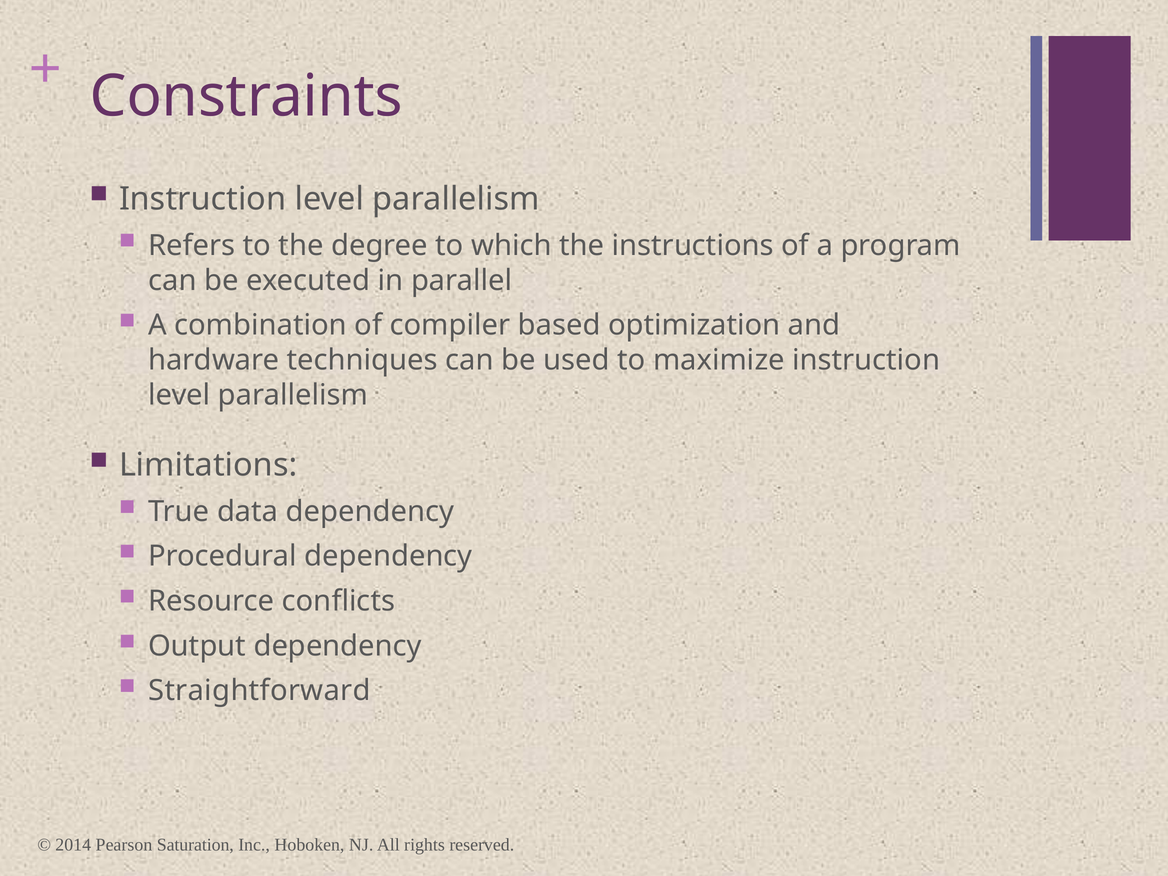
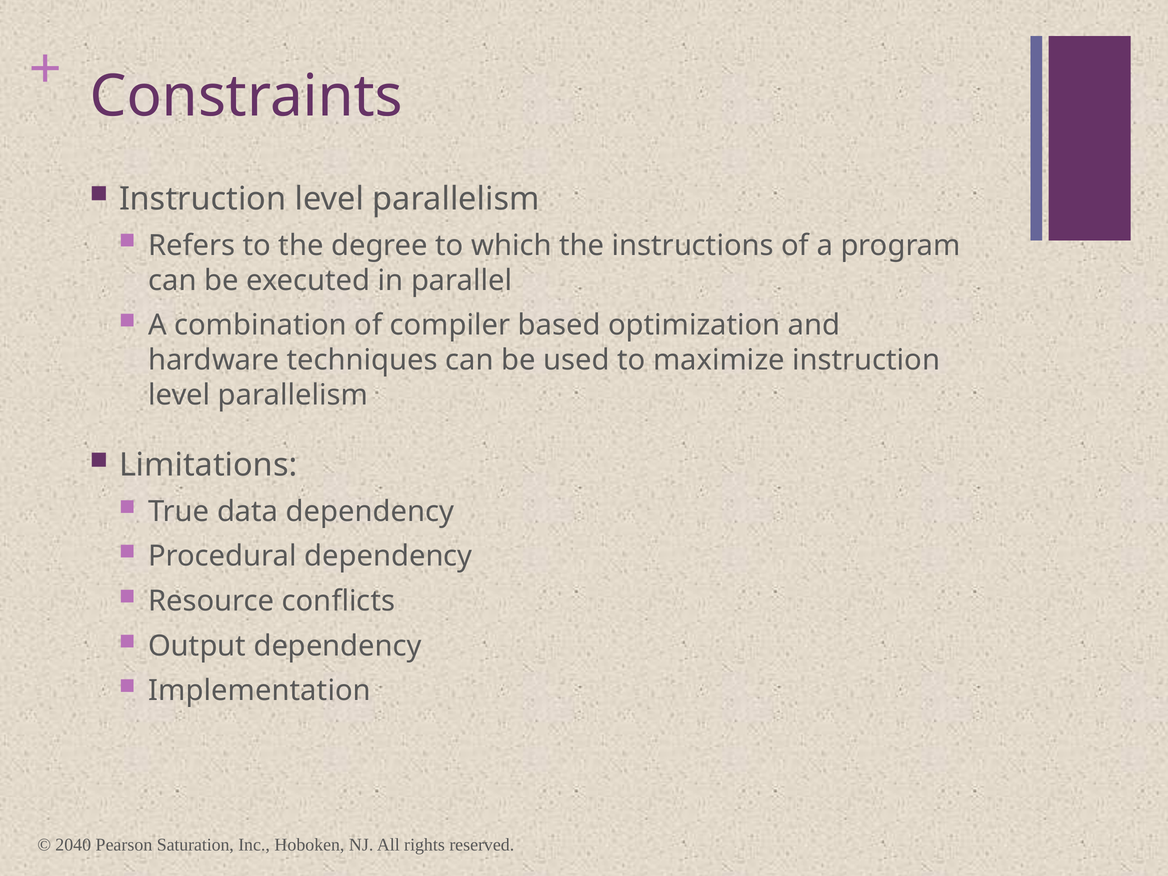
Straightforward: Straightforward -> Implementation
2014: 2014 -> 2040
